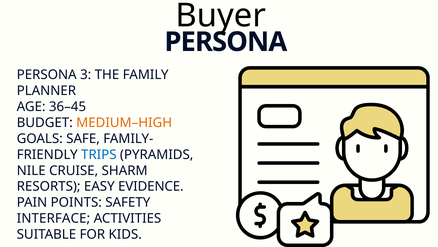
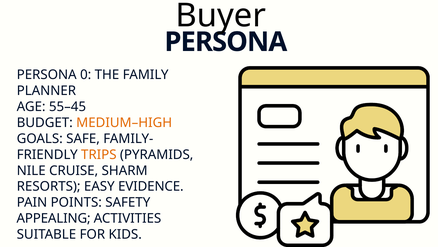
3: 3 -> 0
36–45: 36–45 -> 55–45
TRIPS colour: blue -> orange
INTERFACE: INTERFACE -> APPEALING
